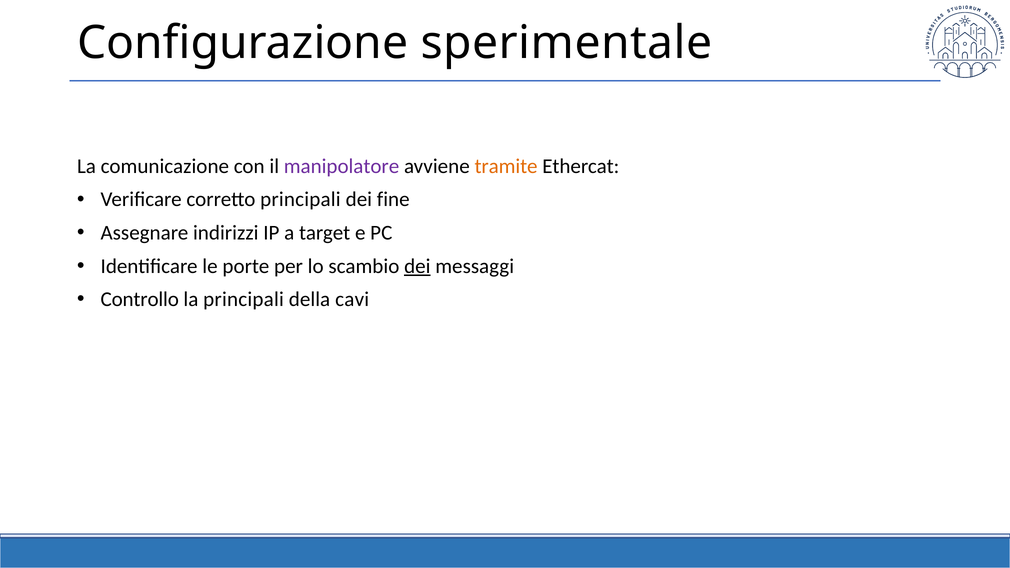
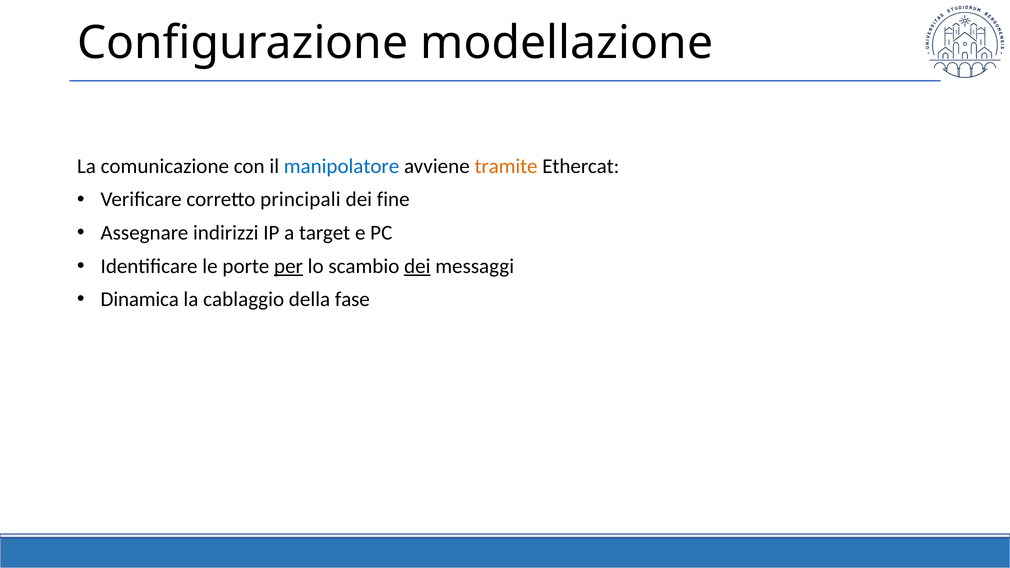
sperimentale: sperimentale -> modellazione
manipolatore colour: purple -> blue
per underline: none -> present
Controllo: Controllo -> Dinamica
la principali: principali -> cablaggio
cavi: cavi -> fase
